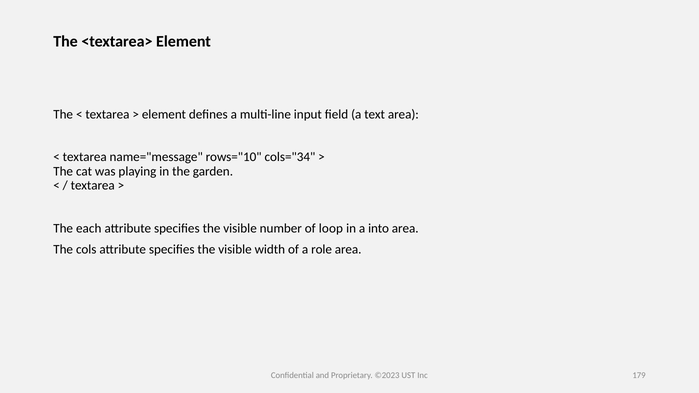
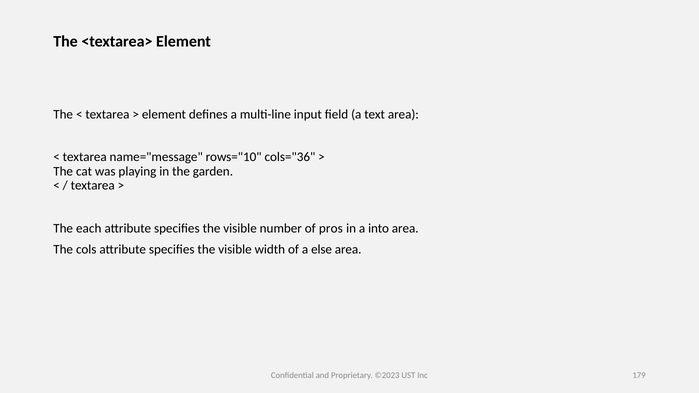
cols="34: cols="34 -> cols="36
loop: loop -> pros
role: role -> else
